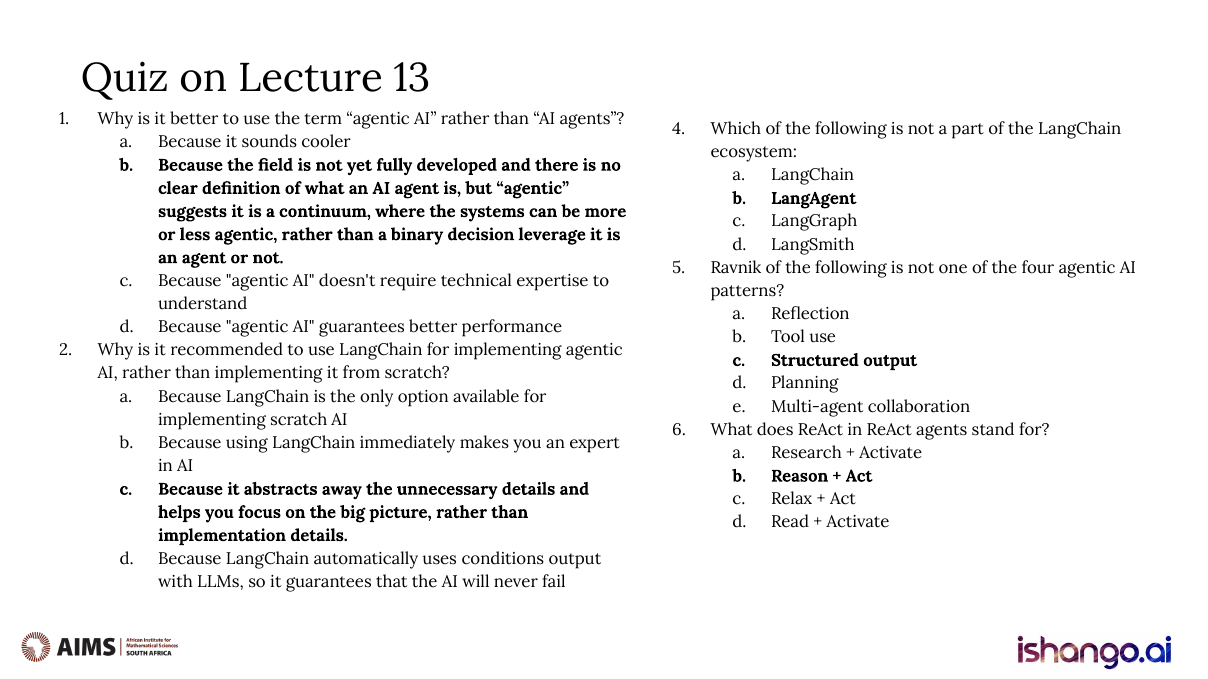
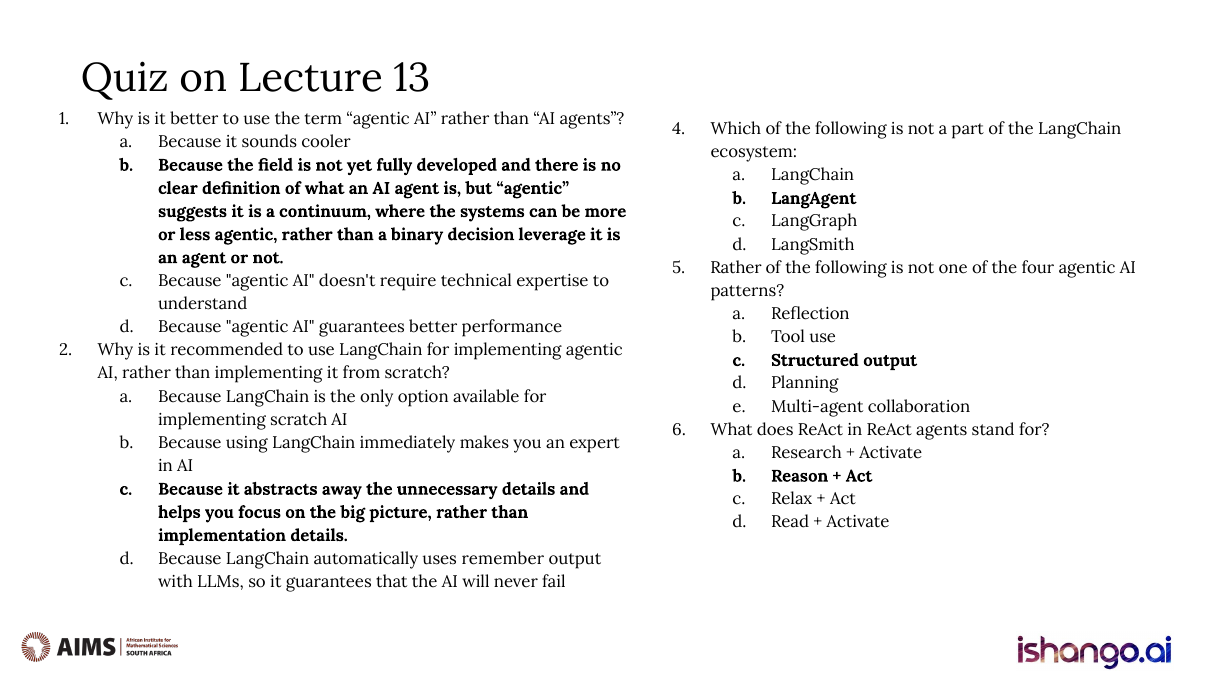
Ravnik at (736, 268): Ravnik -> Rather
conditions: conditions -> remember
